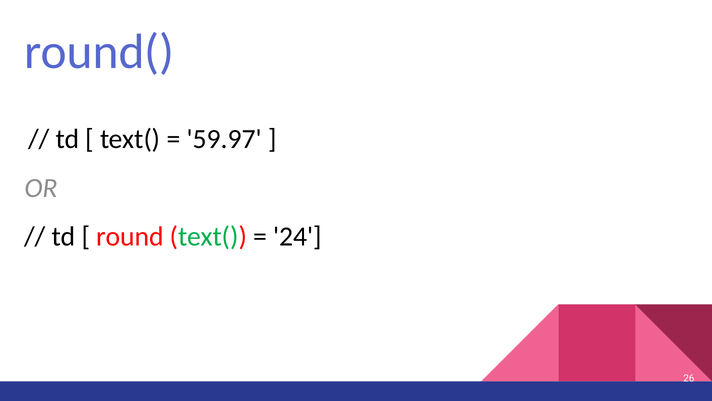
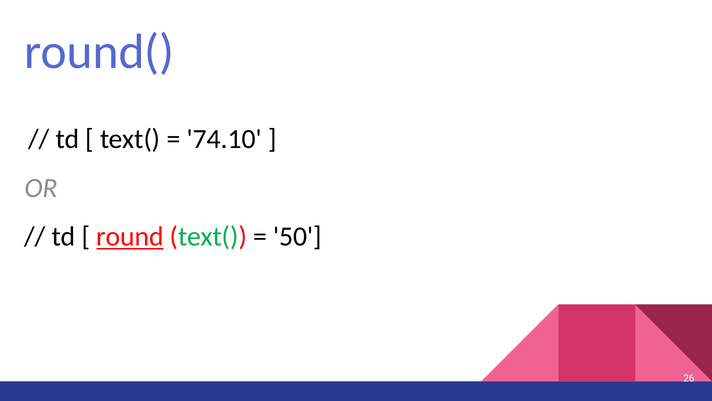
59.97: 59.97 -> 74.10
round underline: none -> present
24: 24 -> 50
